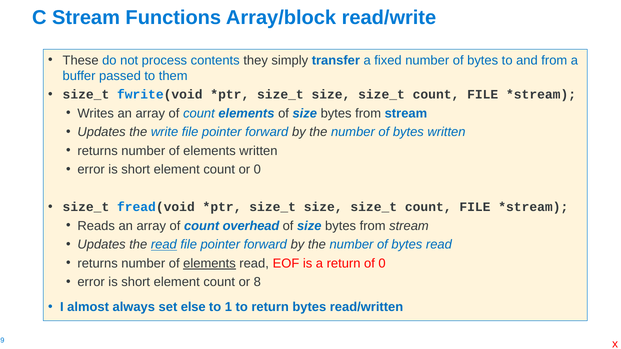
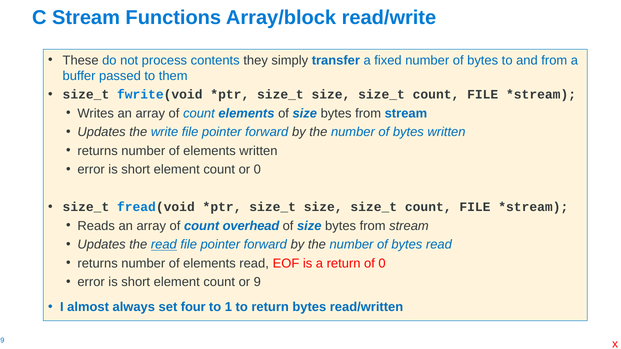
elements at (209, 264) underline: present -> none
8: 8 -> 9
else: else -> four
